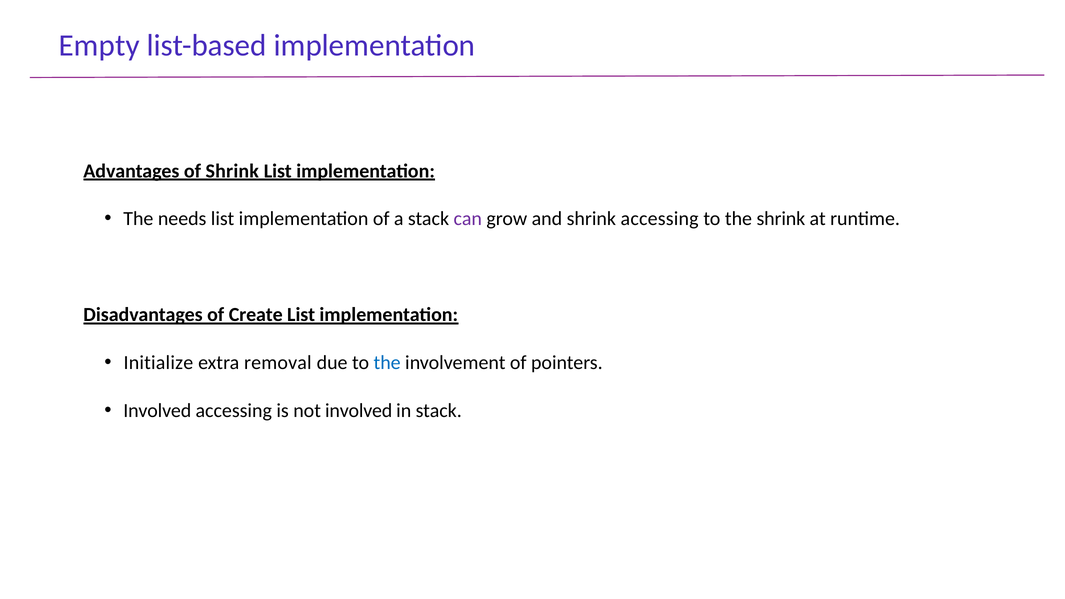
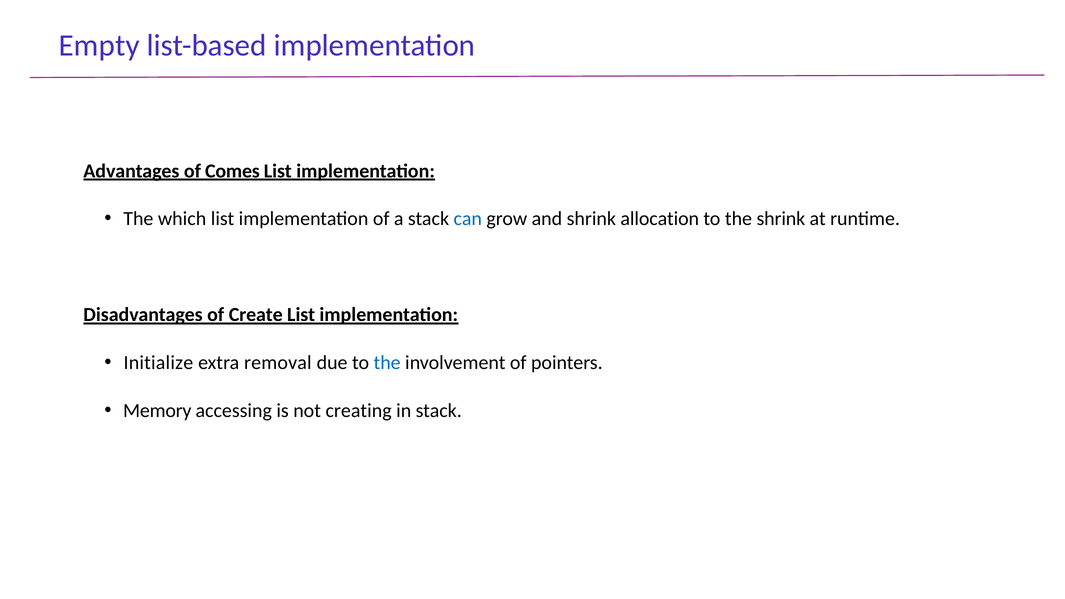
of Shrink: Shrink -> Comes
needs: needs -> which
can colour: purple -> blue
shrink accessing: accessing -> allocation
Involved at (157, 411): Involved -> Memory
not involved: involved -> creating
